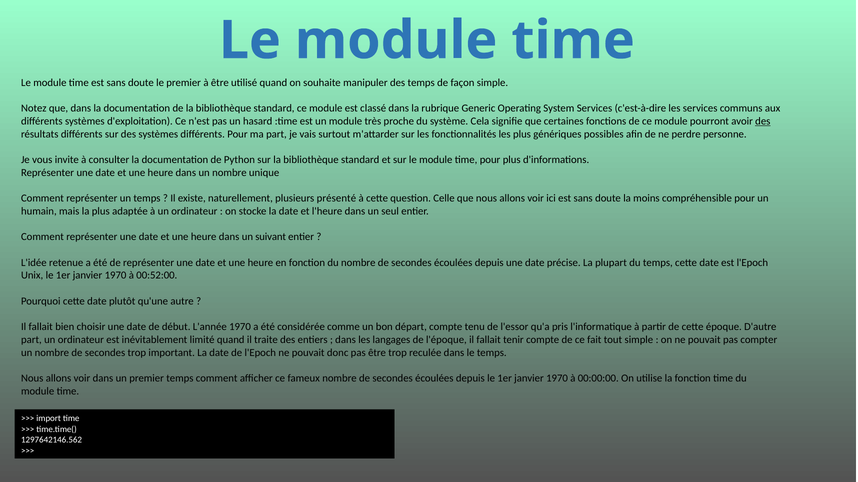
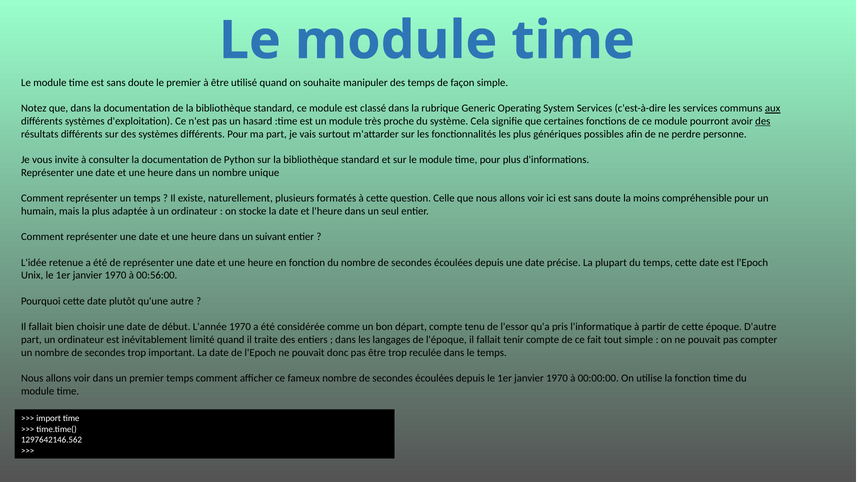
aux underline: none -> present
présenté: présenté -> formatés
00:52:00: 00:52:00 -> 00:56:00
